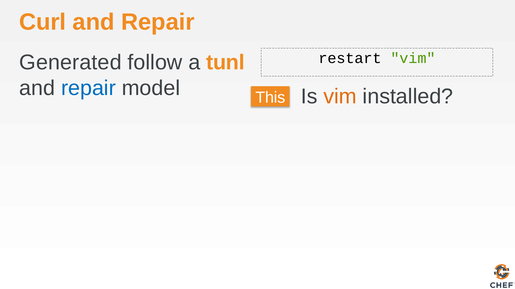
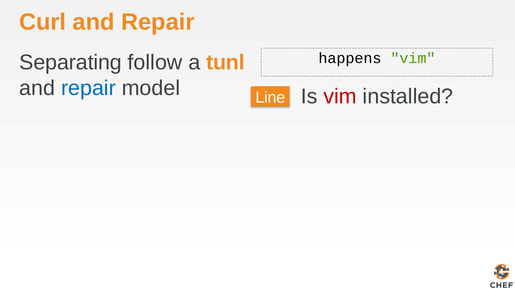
Generated: Generated -> Separating
restart: restart -> happens
vim at (340, 97) colour: orange -> red
This: This -> Line
